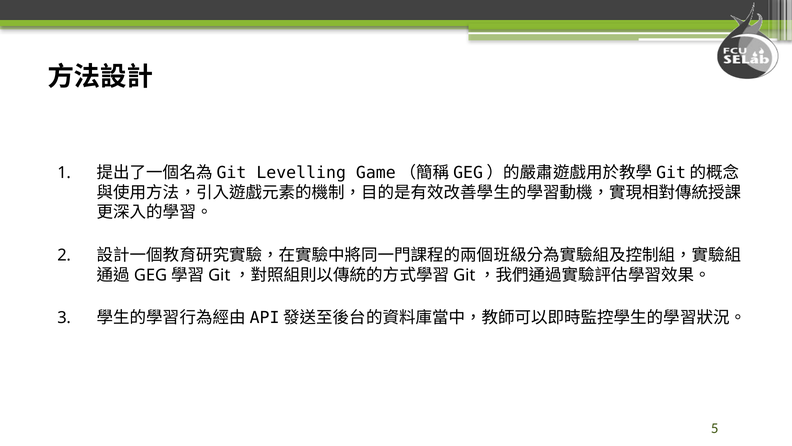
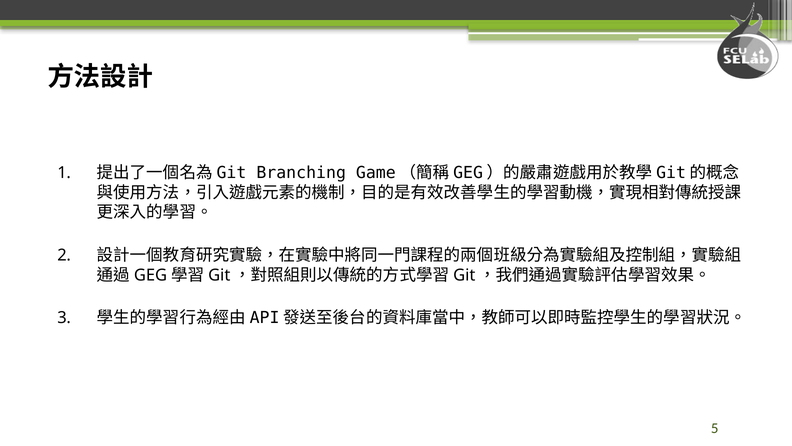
Levelling: Levelling -> Branching
